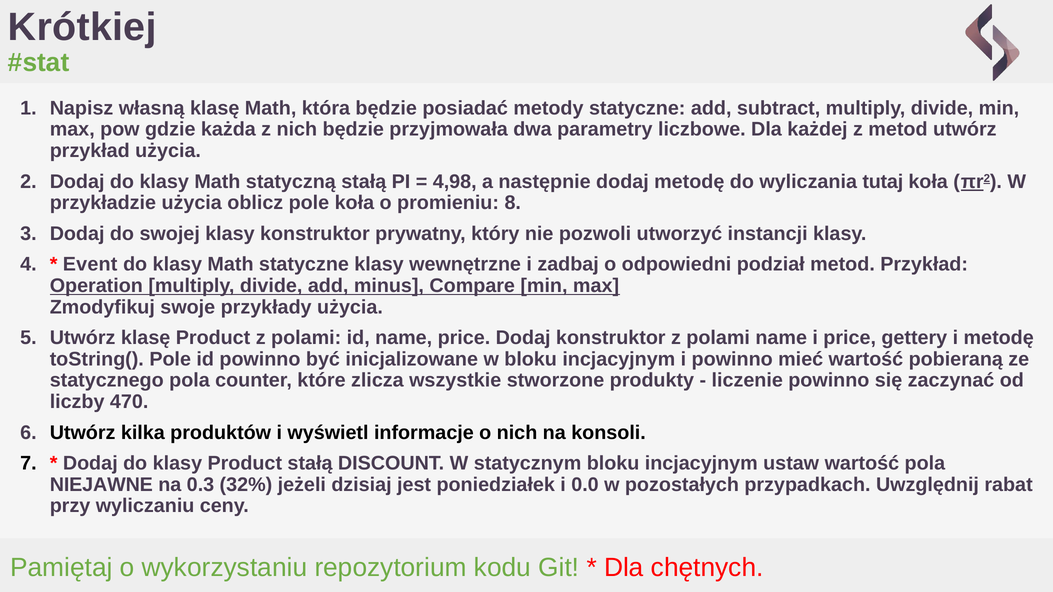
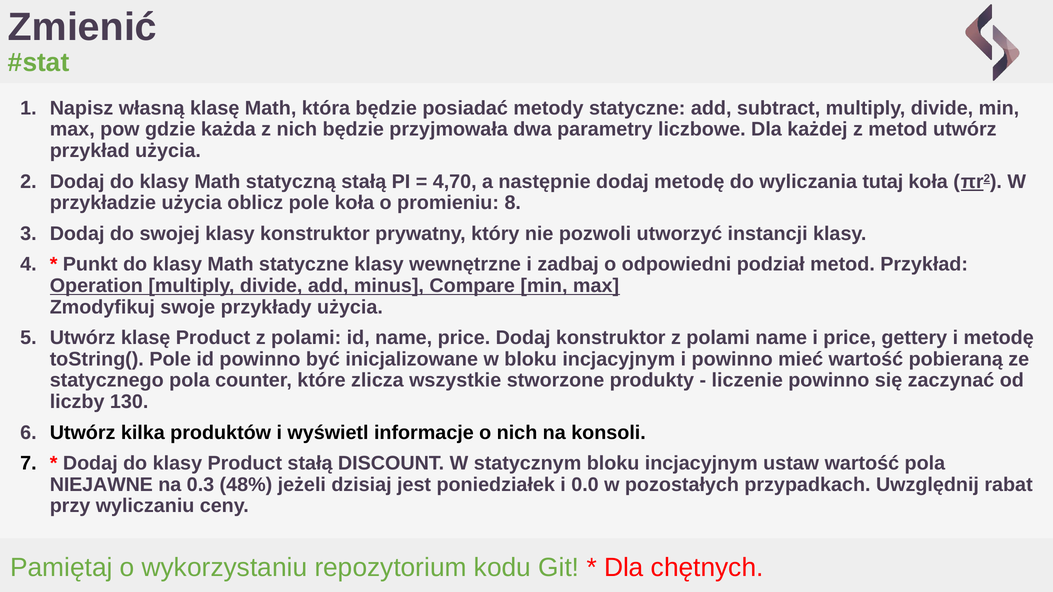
Krótkiej: Krótkiej -> Zmienić
4,98: 4,98 -> 4,70
Event: Event -> Punkt
470: 470 -> 130
32%: 32% -> 48%
